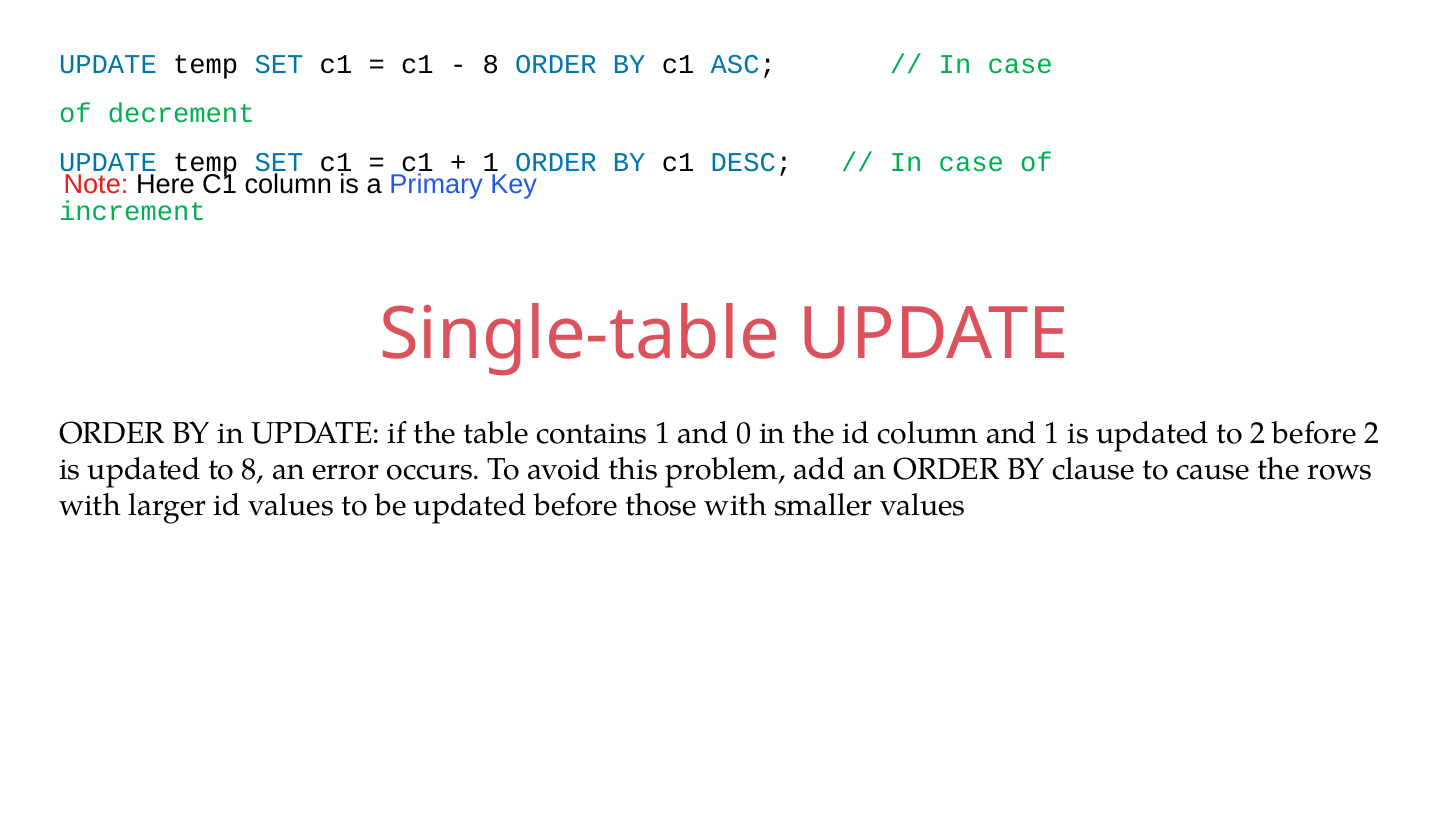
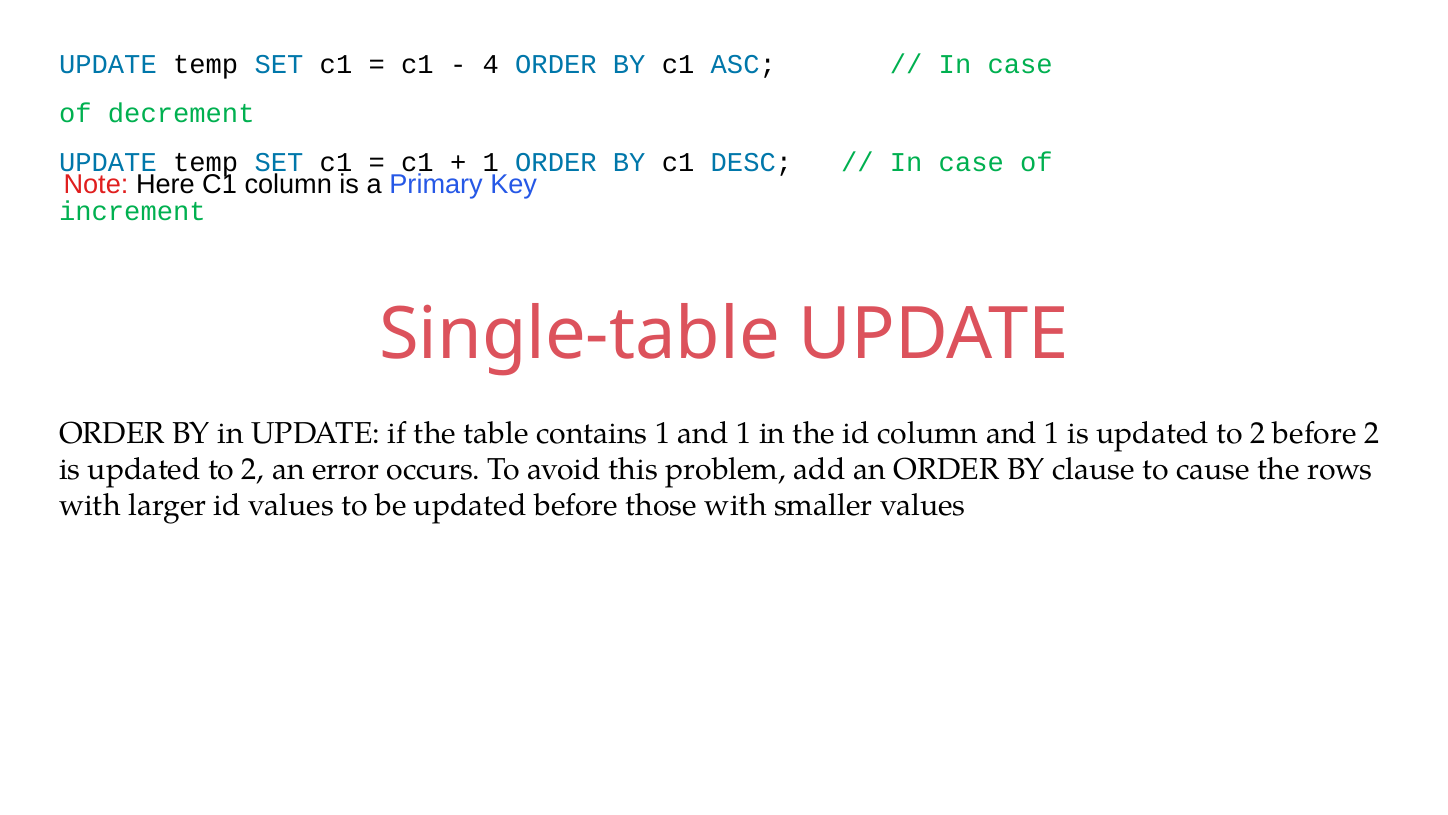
8 at (491, 64): 8 -> 4
1 and 0: 0 -> 1
8 at (253, 469): 8 -> 2
